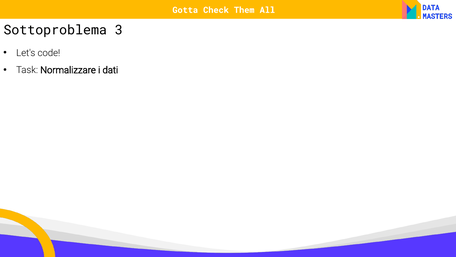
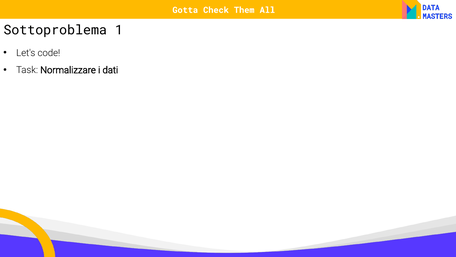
3: 3 -> 1
